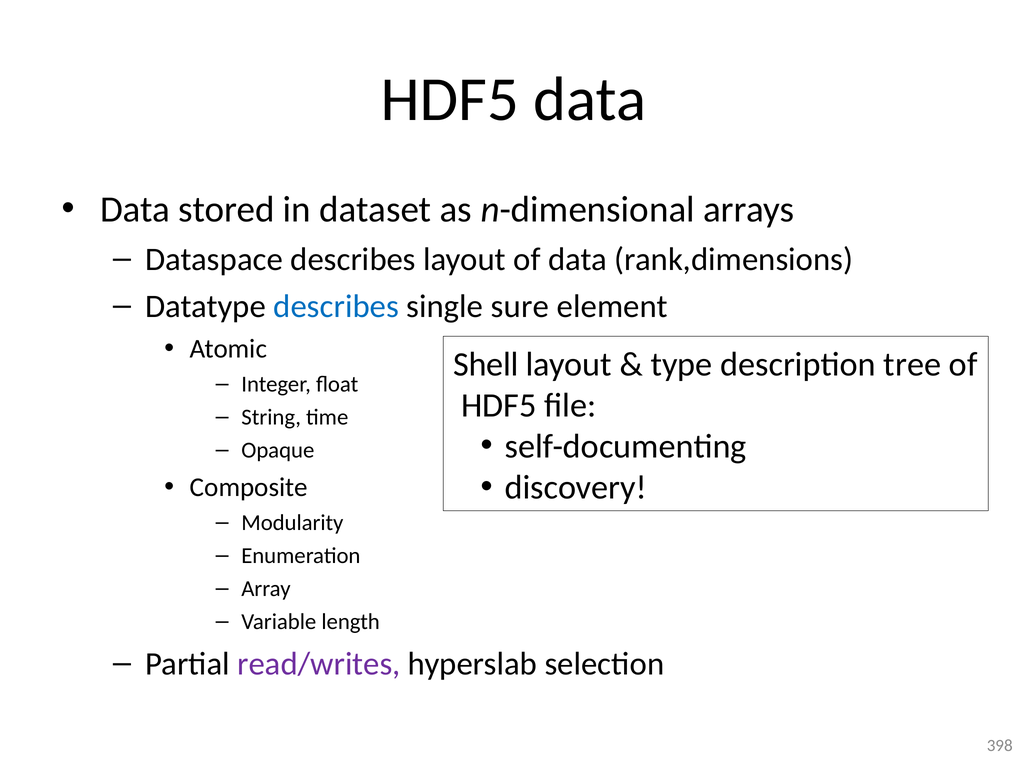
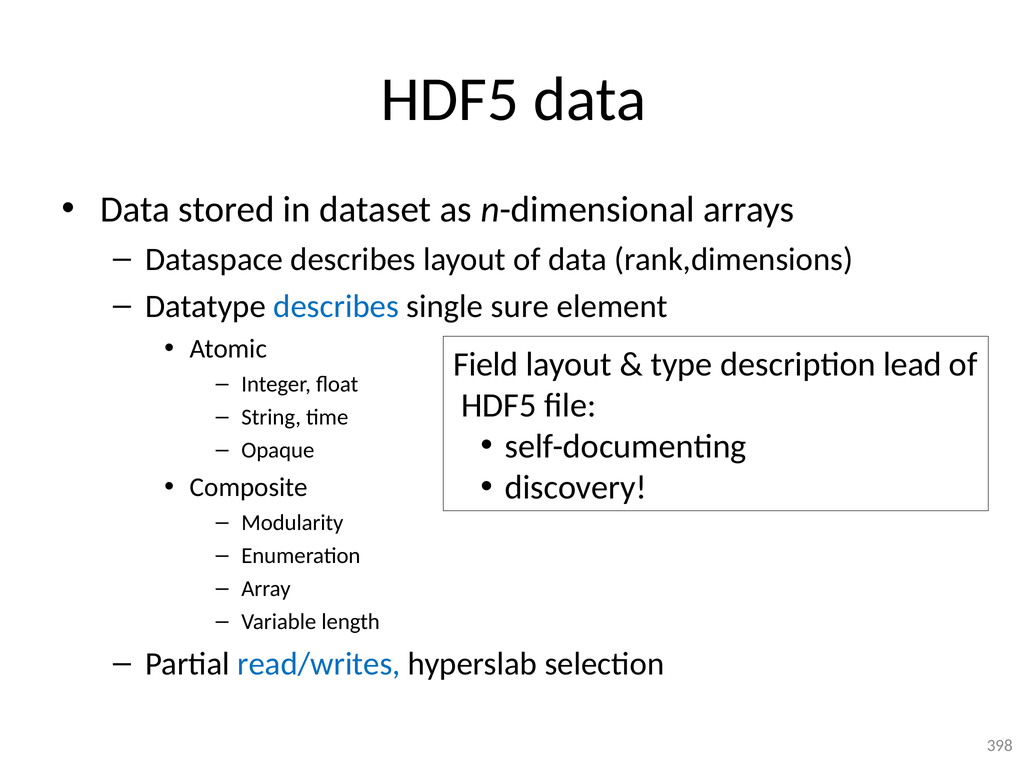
Shell: Shell -> Field
tree: tree -> lead
read/writes colour: purple -> blue
